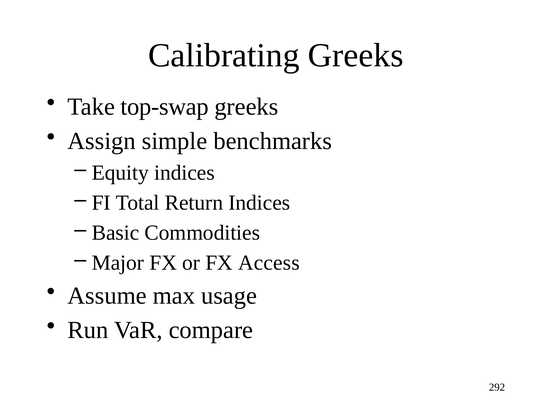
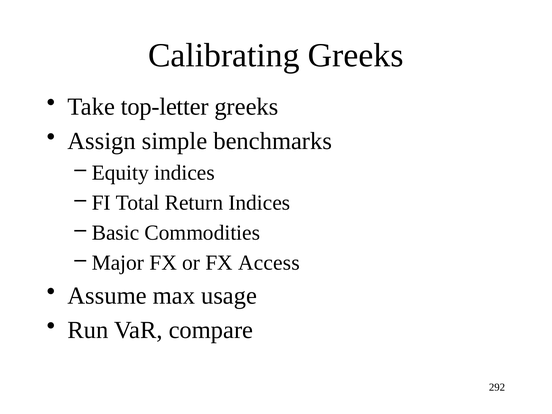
top-swap: top-swap -> top-letter
